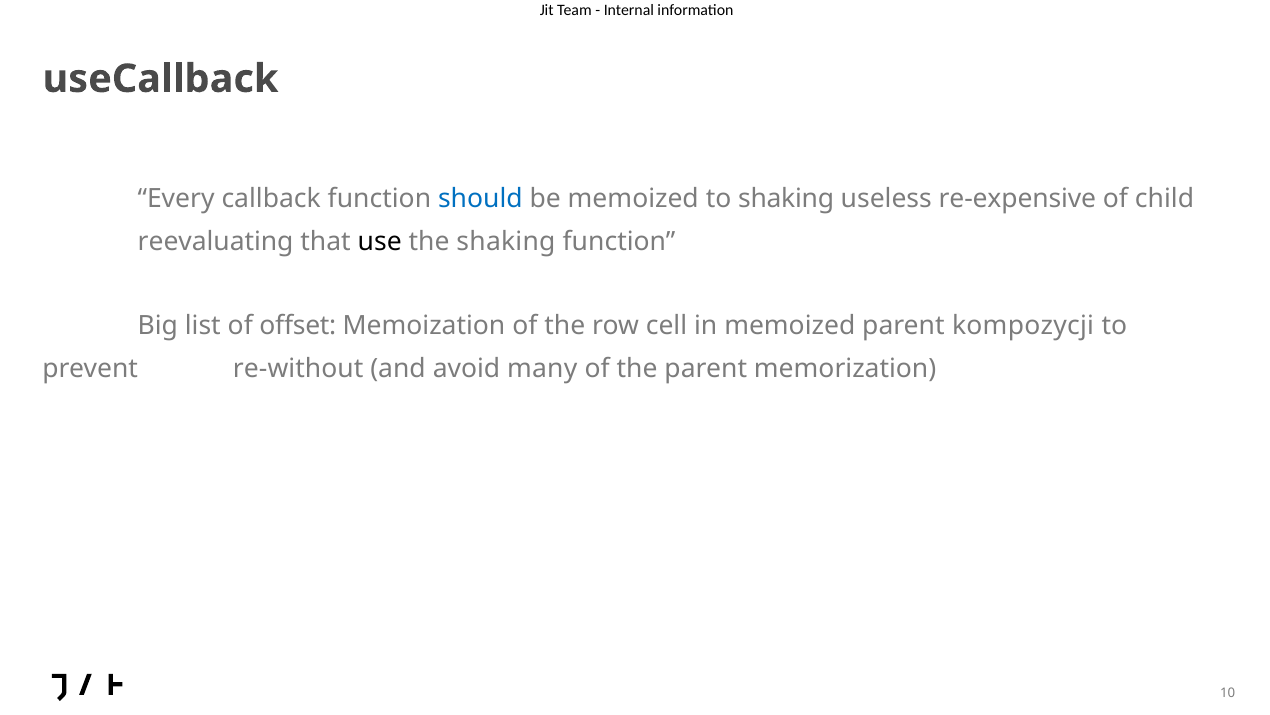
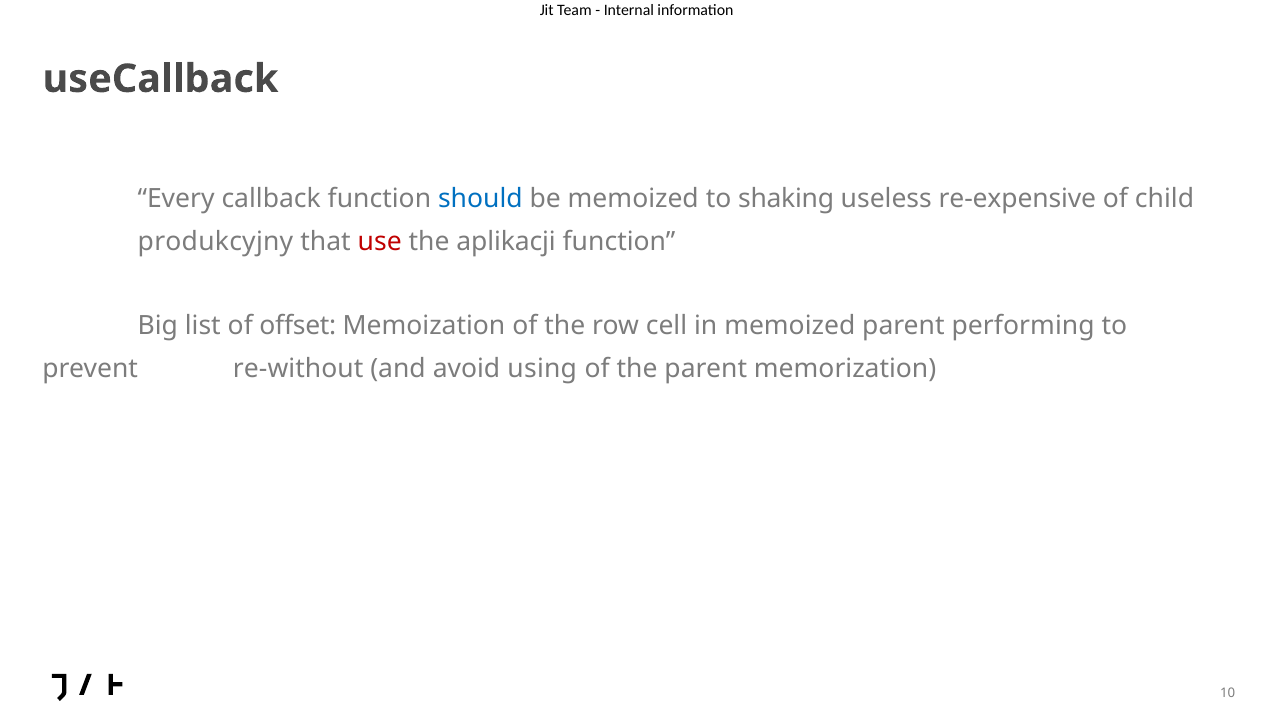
reevaluating: reevaluating -> produkcyjny
use colour: black -> red
the shaking: shaking -> aplikacji
kompozycji: kompozycji -> performing
many: many -> using
